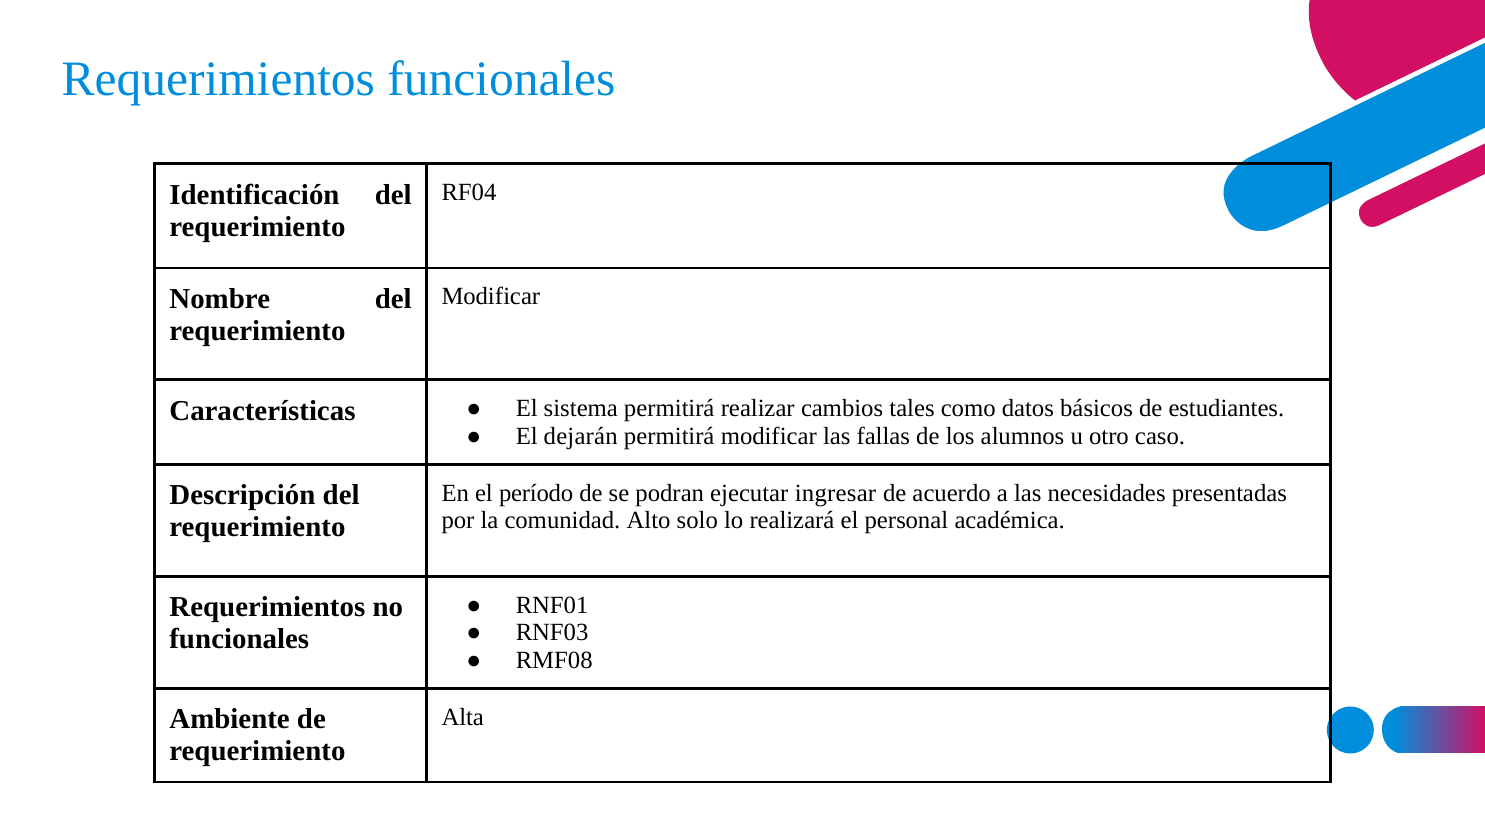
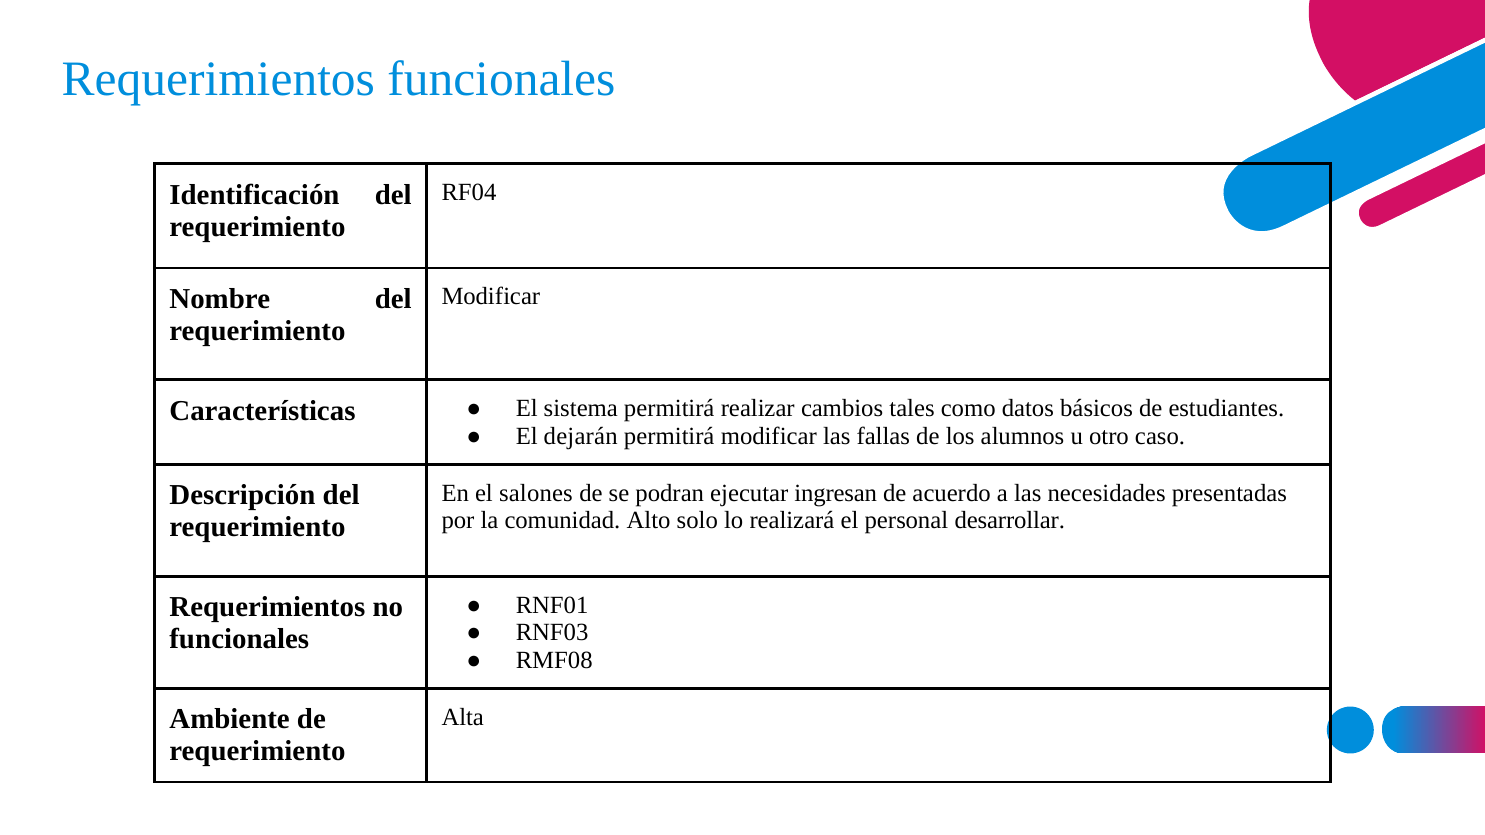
período: período -> salones
ingresar: ingresar -> ingresan
académica: académica -> desarrollar
